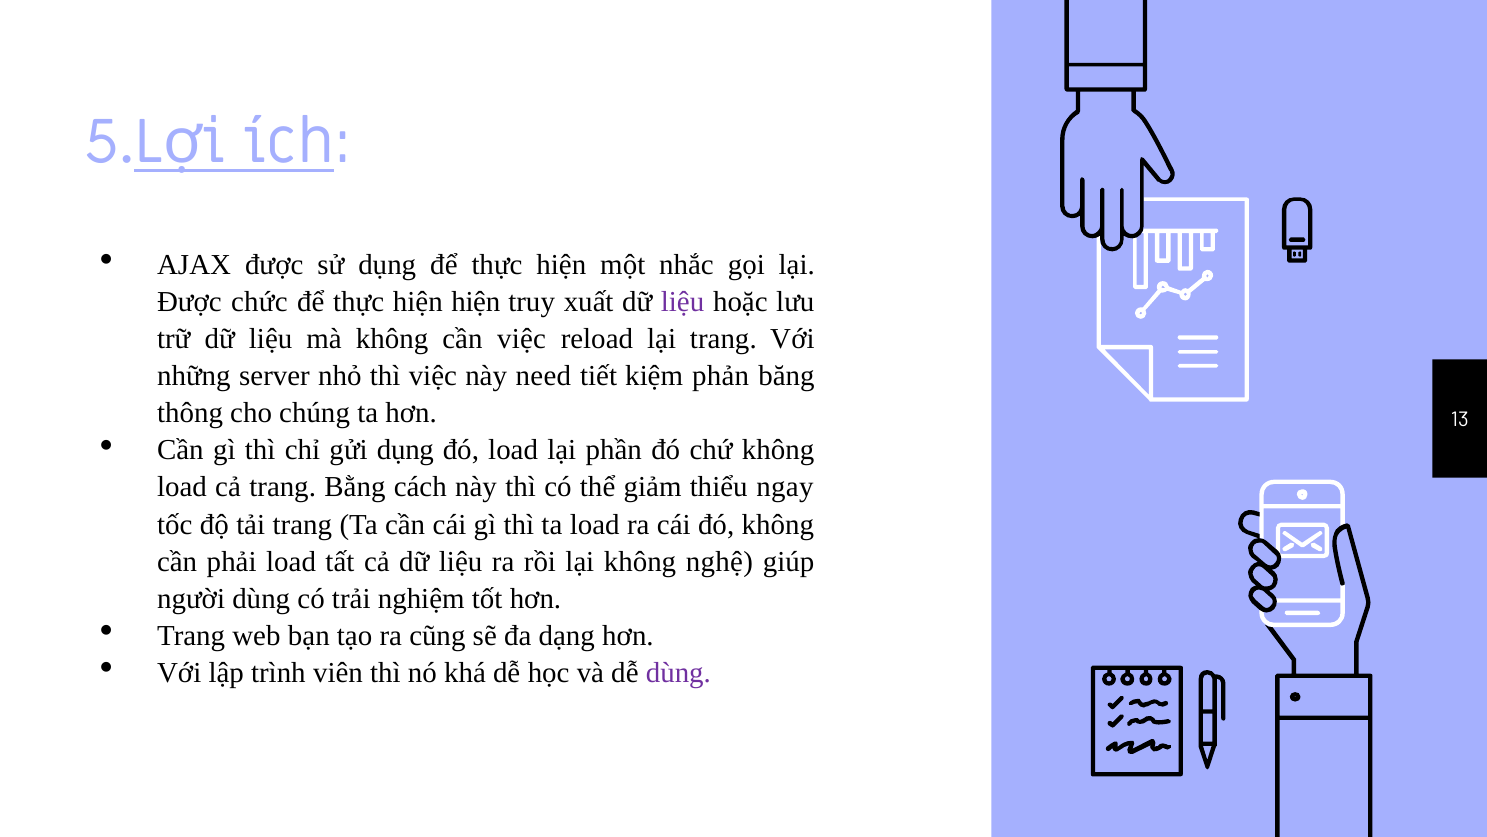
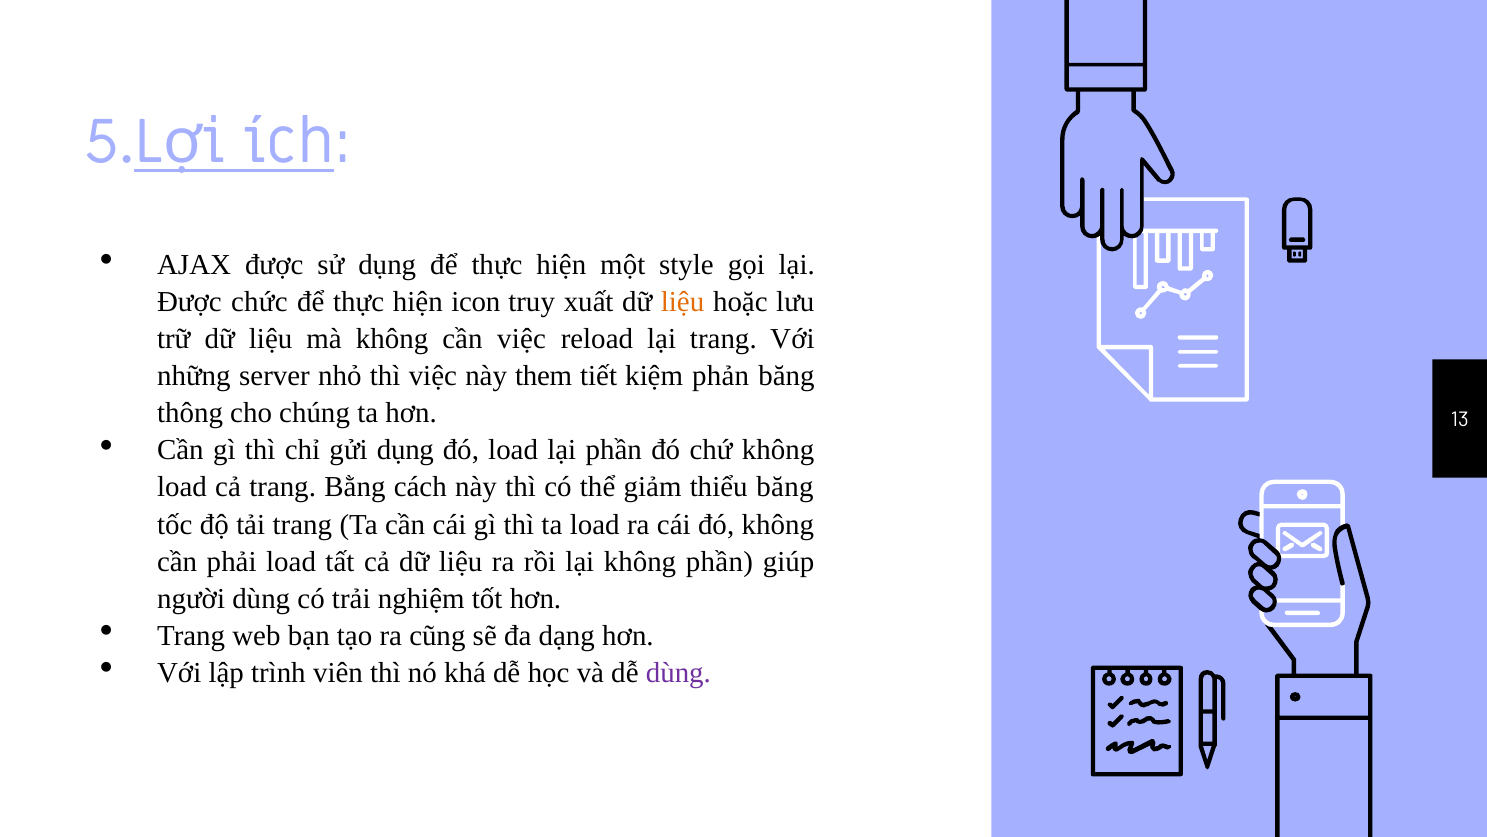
nhắc: nhắc -> style
hiện hiện: hiện -> icon
liệu at (683, 301) colour: purple -> orange
need: need -> them
thiểu ngay: ngay -> băng
không nghệ: nghệ -> phần
